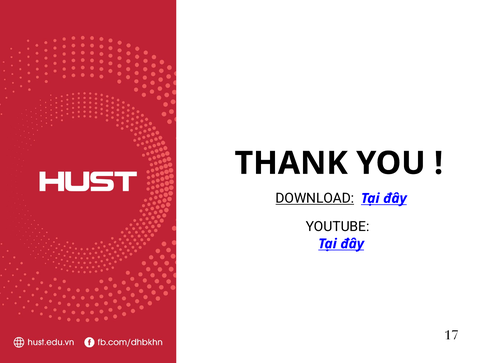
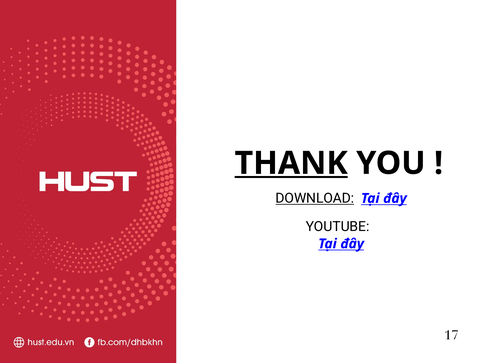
THANK underline: none -> present
